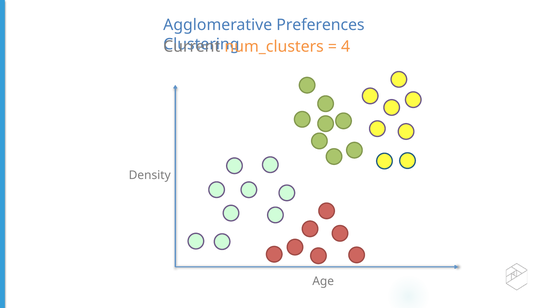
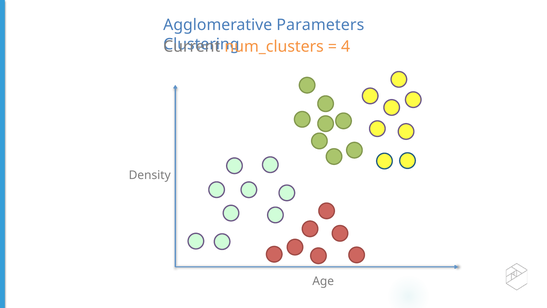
Preferences: Preferences -> Parameters
